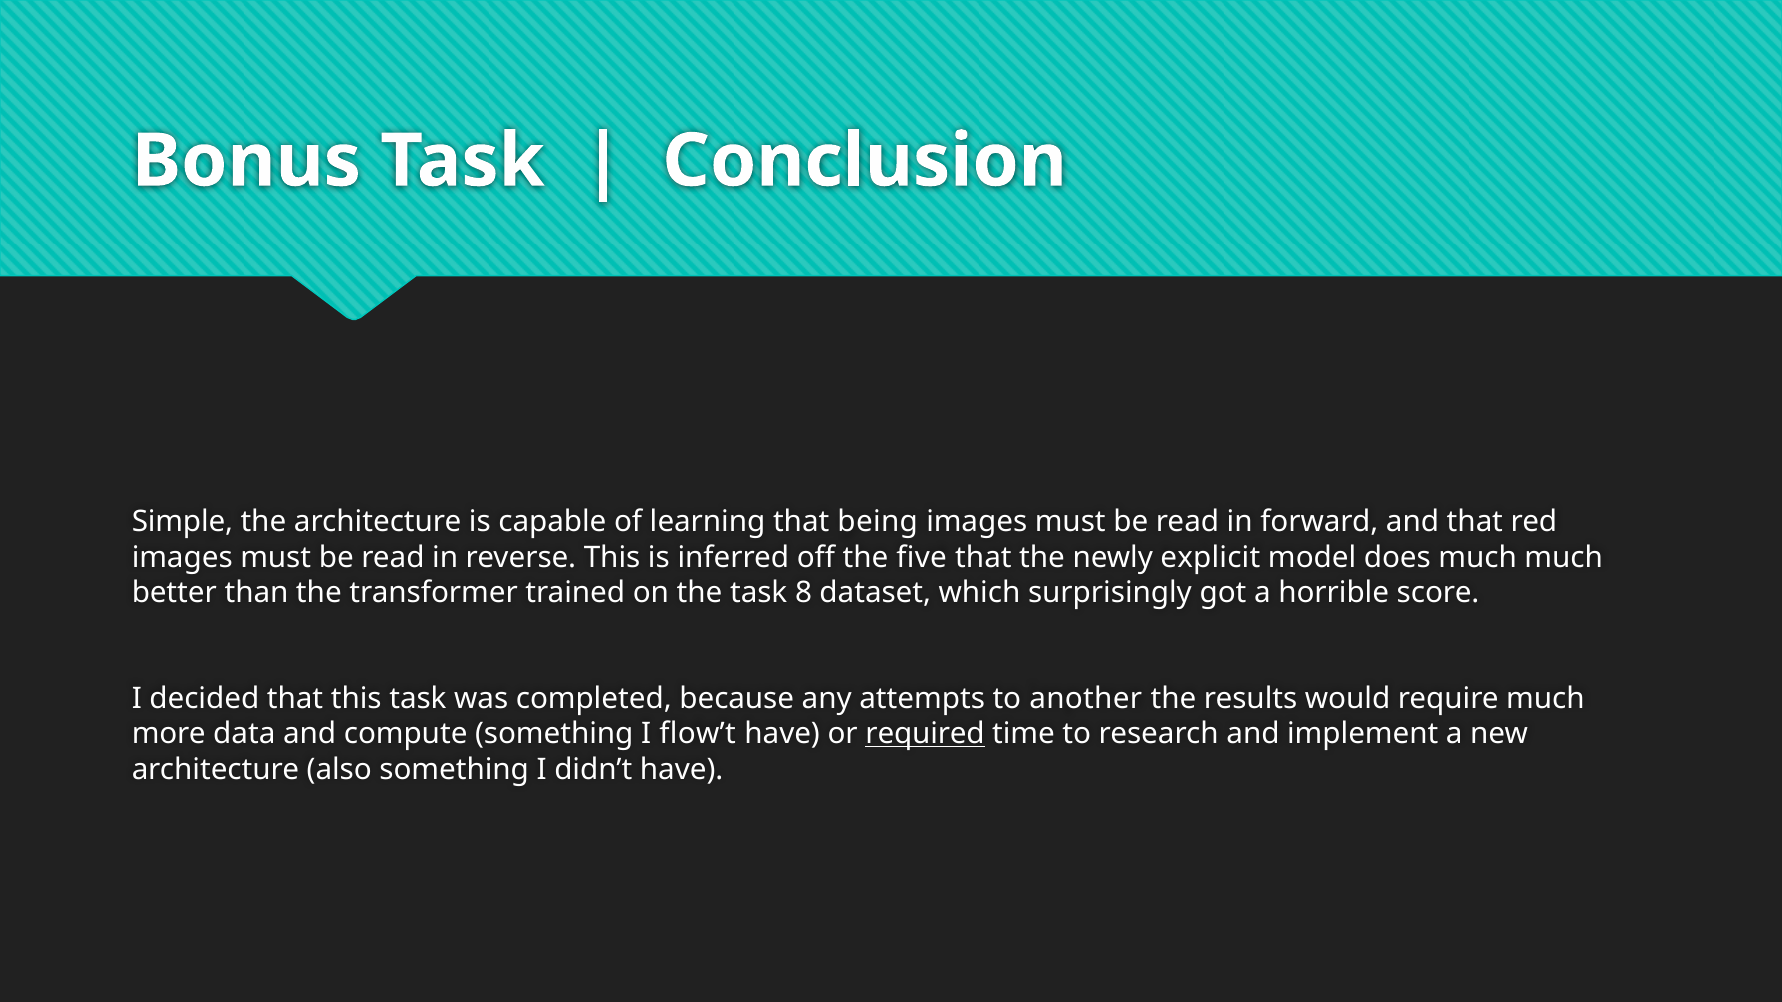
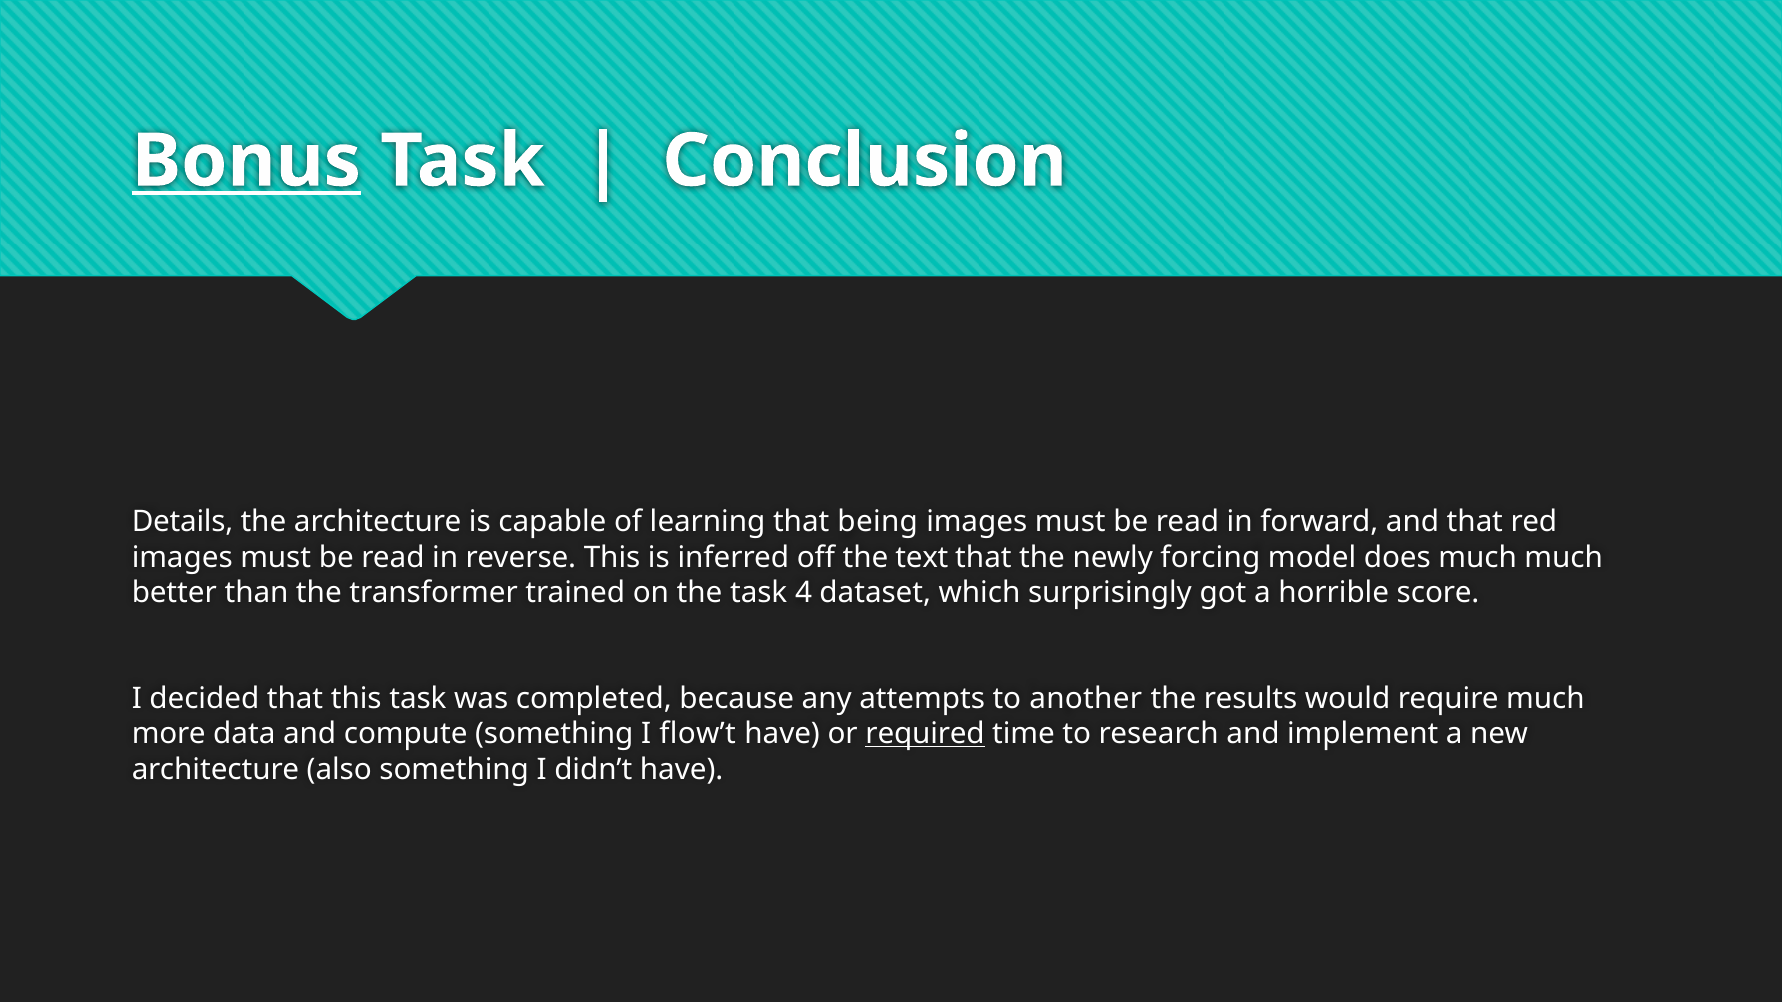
Bonus underline: none -> present
Simple: Simple -> Details
five: five -> text
explicit: explicit -> forcing
8: 8 -> 4
